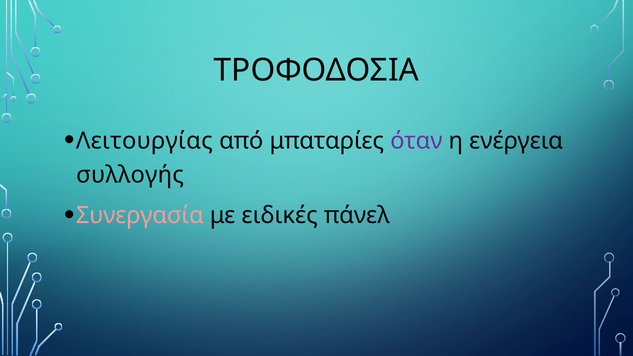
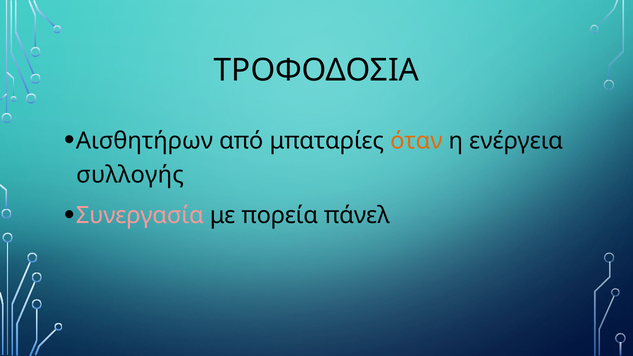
Λειτουργίας: Λειτουργίας -> Αισθητήρων
όταν colour: purple -> orange
ειδικές: ειδικές -> πορεία
